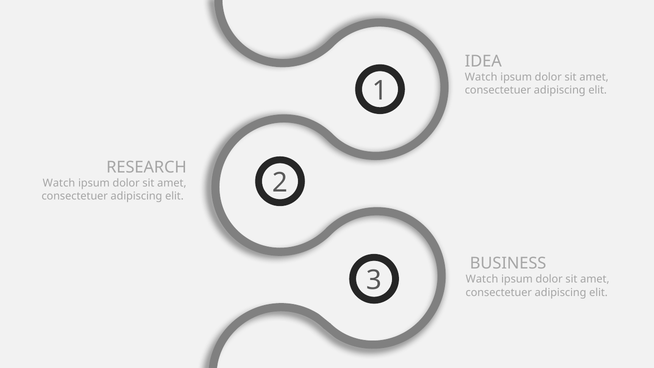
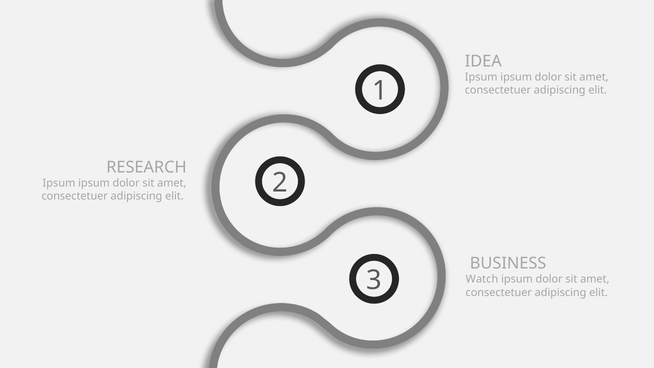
Watch at (481, 77): Watch -> Ipsum
Watch at (59, 183): Watch -> Ipsum
